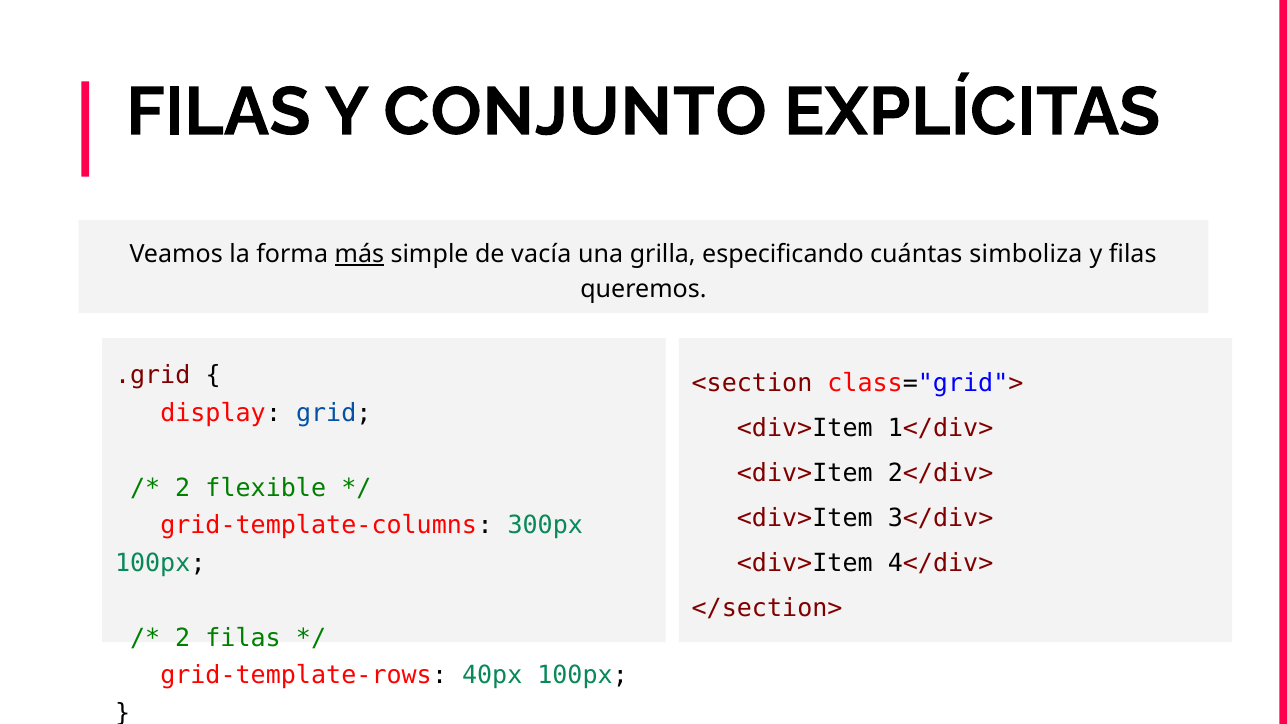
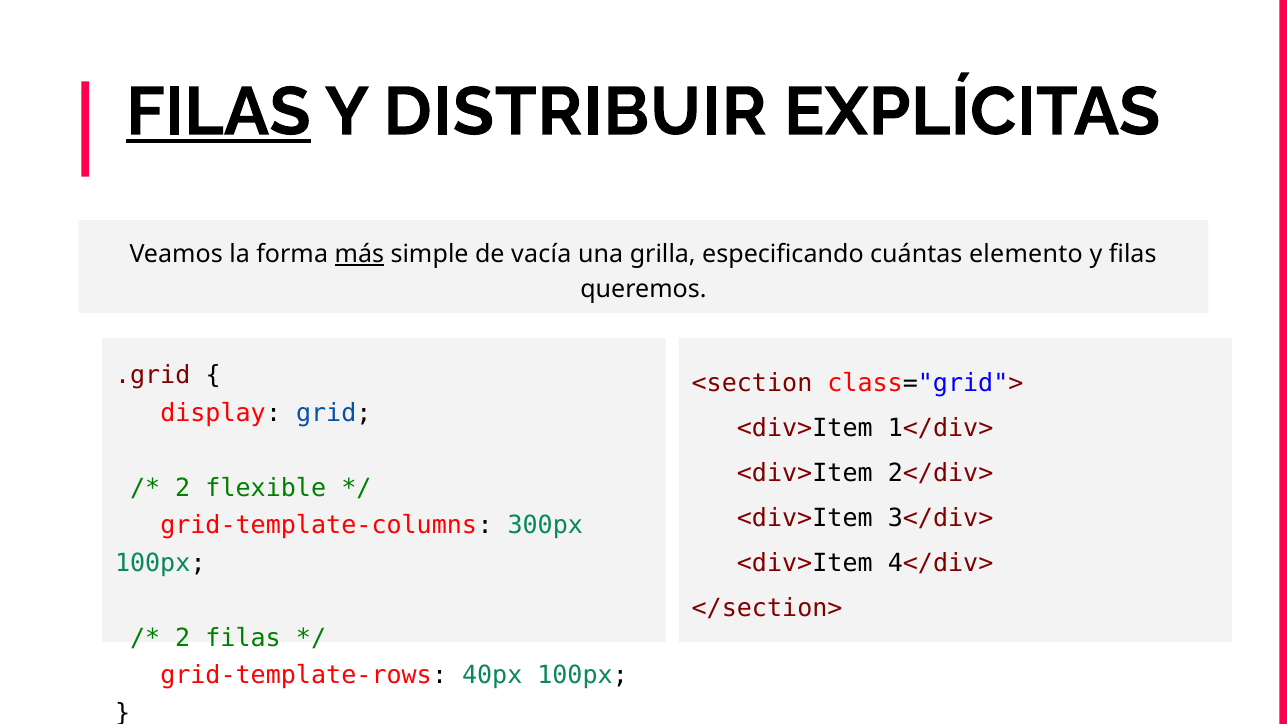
FILAS at (218, 112) underline: none -> present
CONJUNTO: CONJUNTO -> DISTRIBUIR
simboliza: simboliza -> elemento
